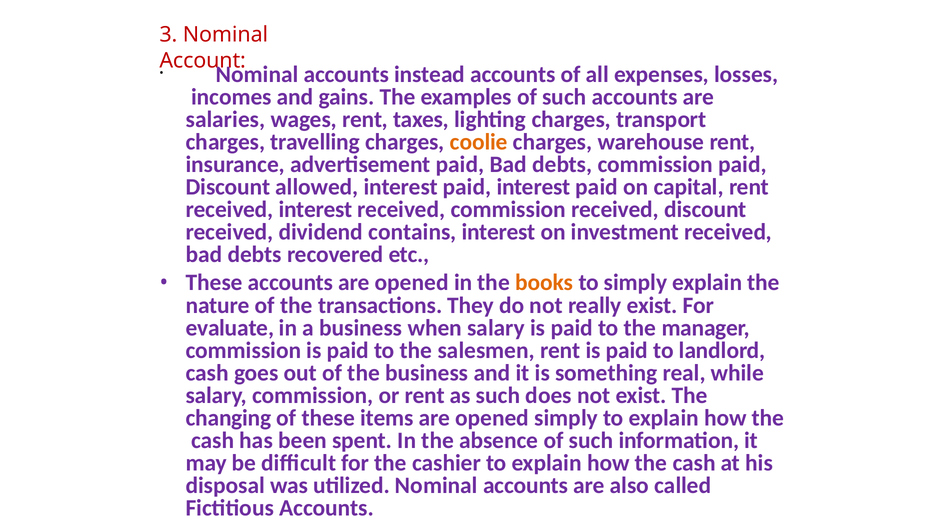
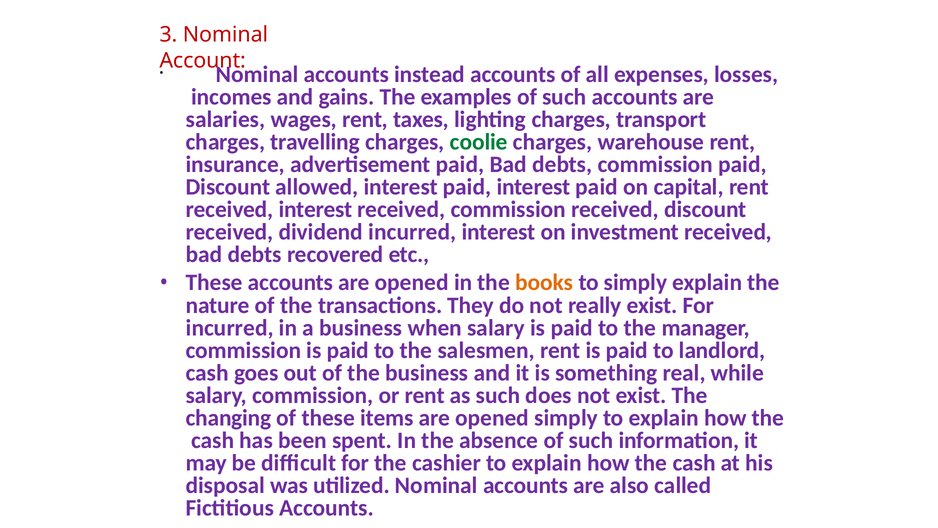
coolie colour: orange -> green
dividend contains: contains -> incurred
evaluate at (230, 328): evaluate -> incurred
